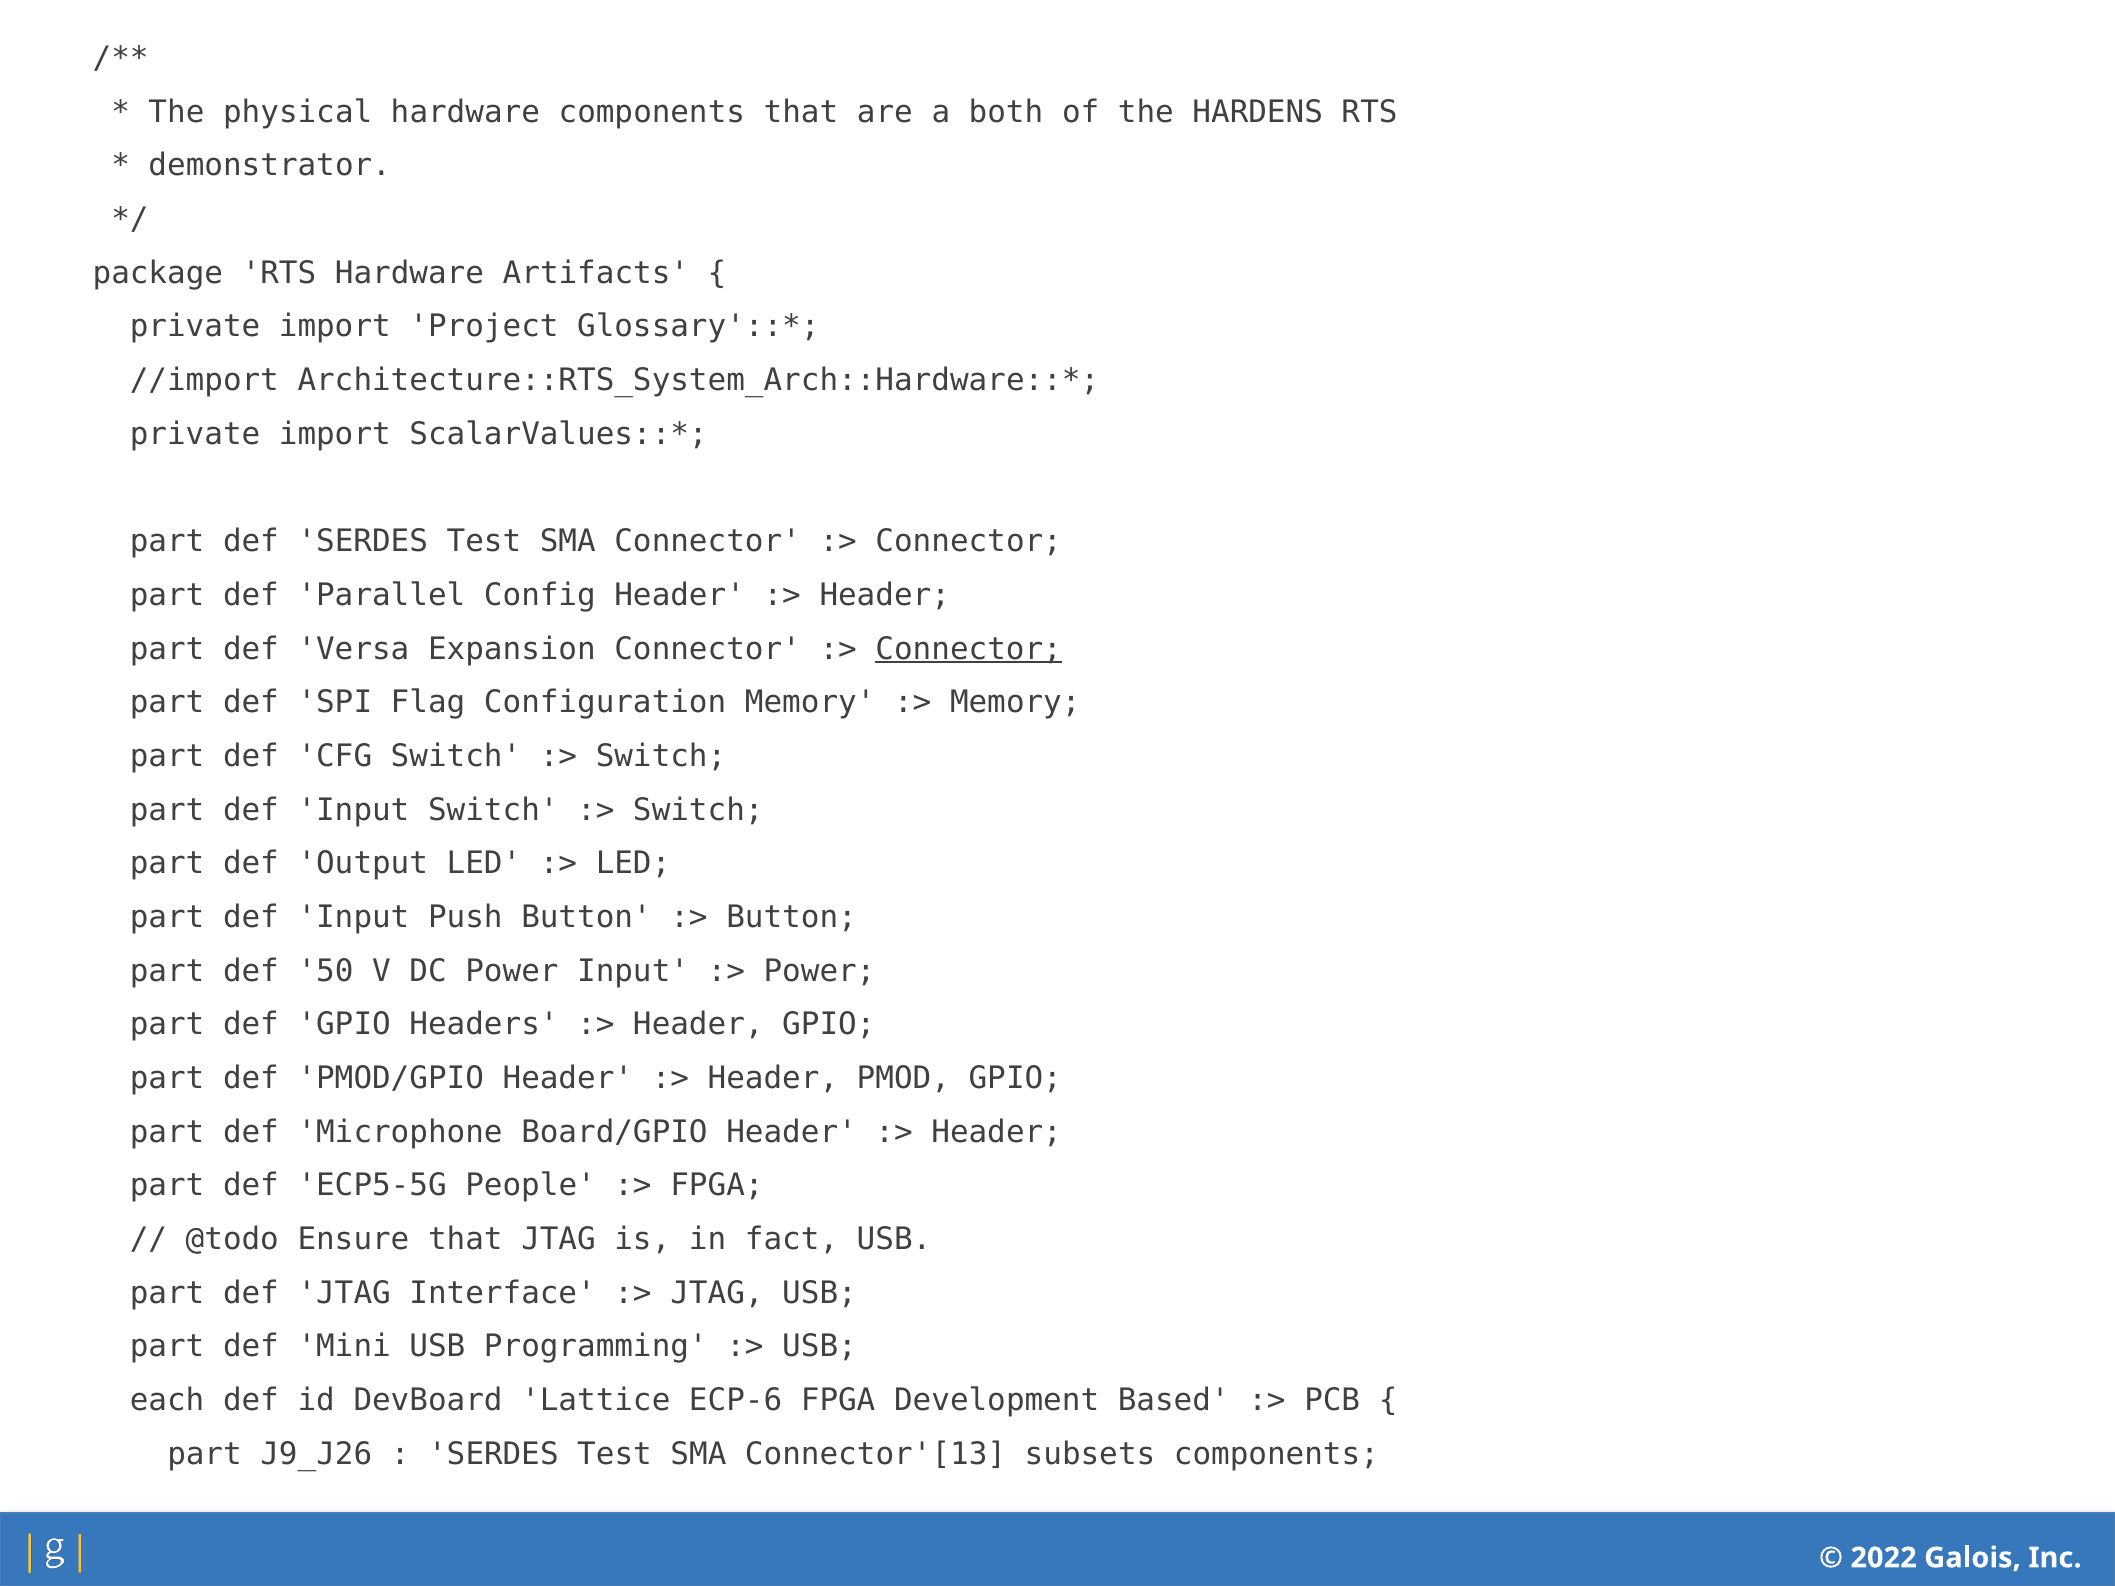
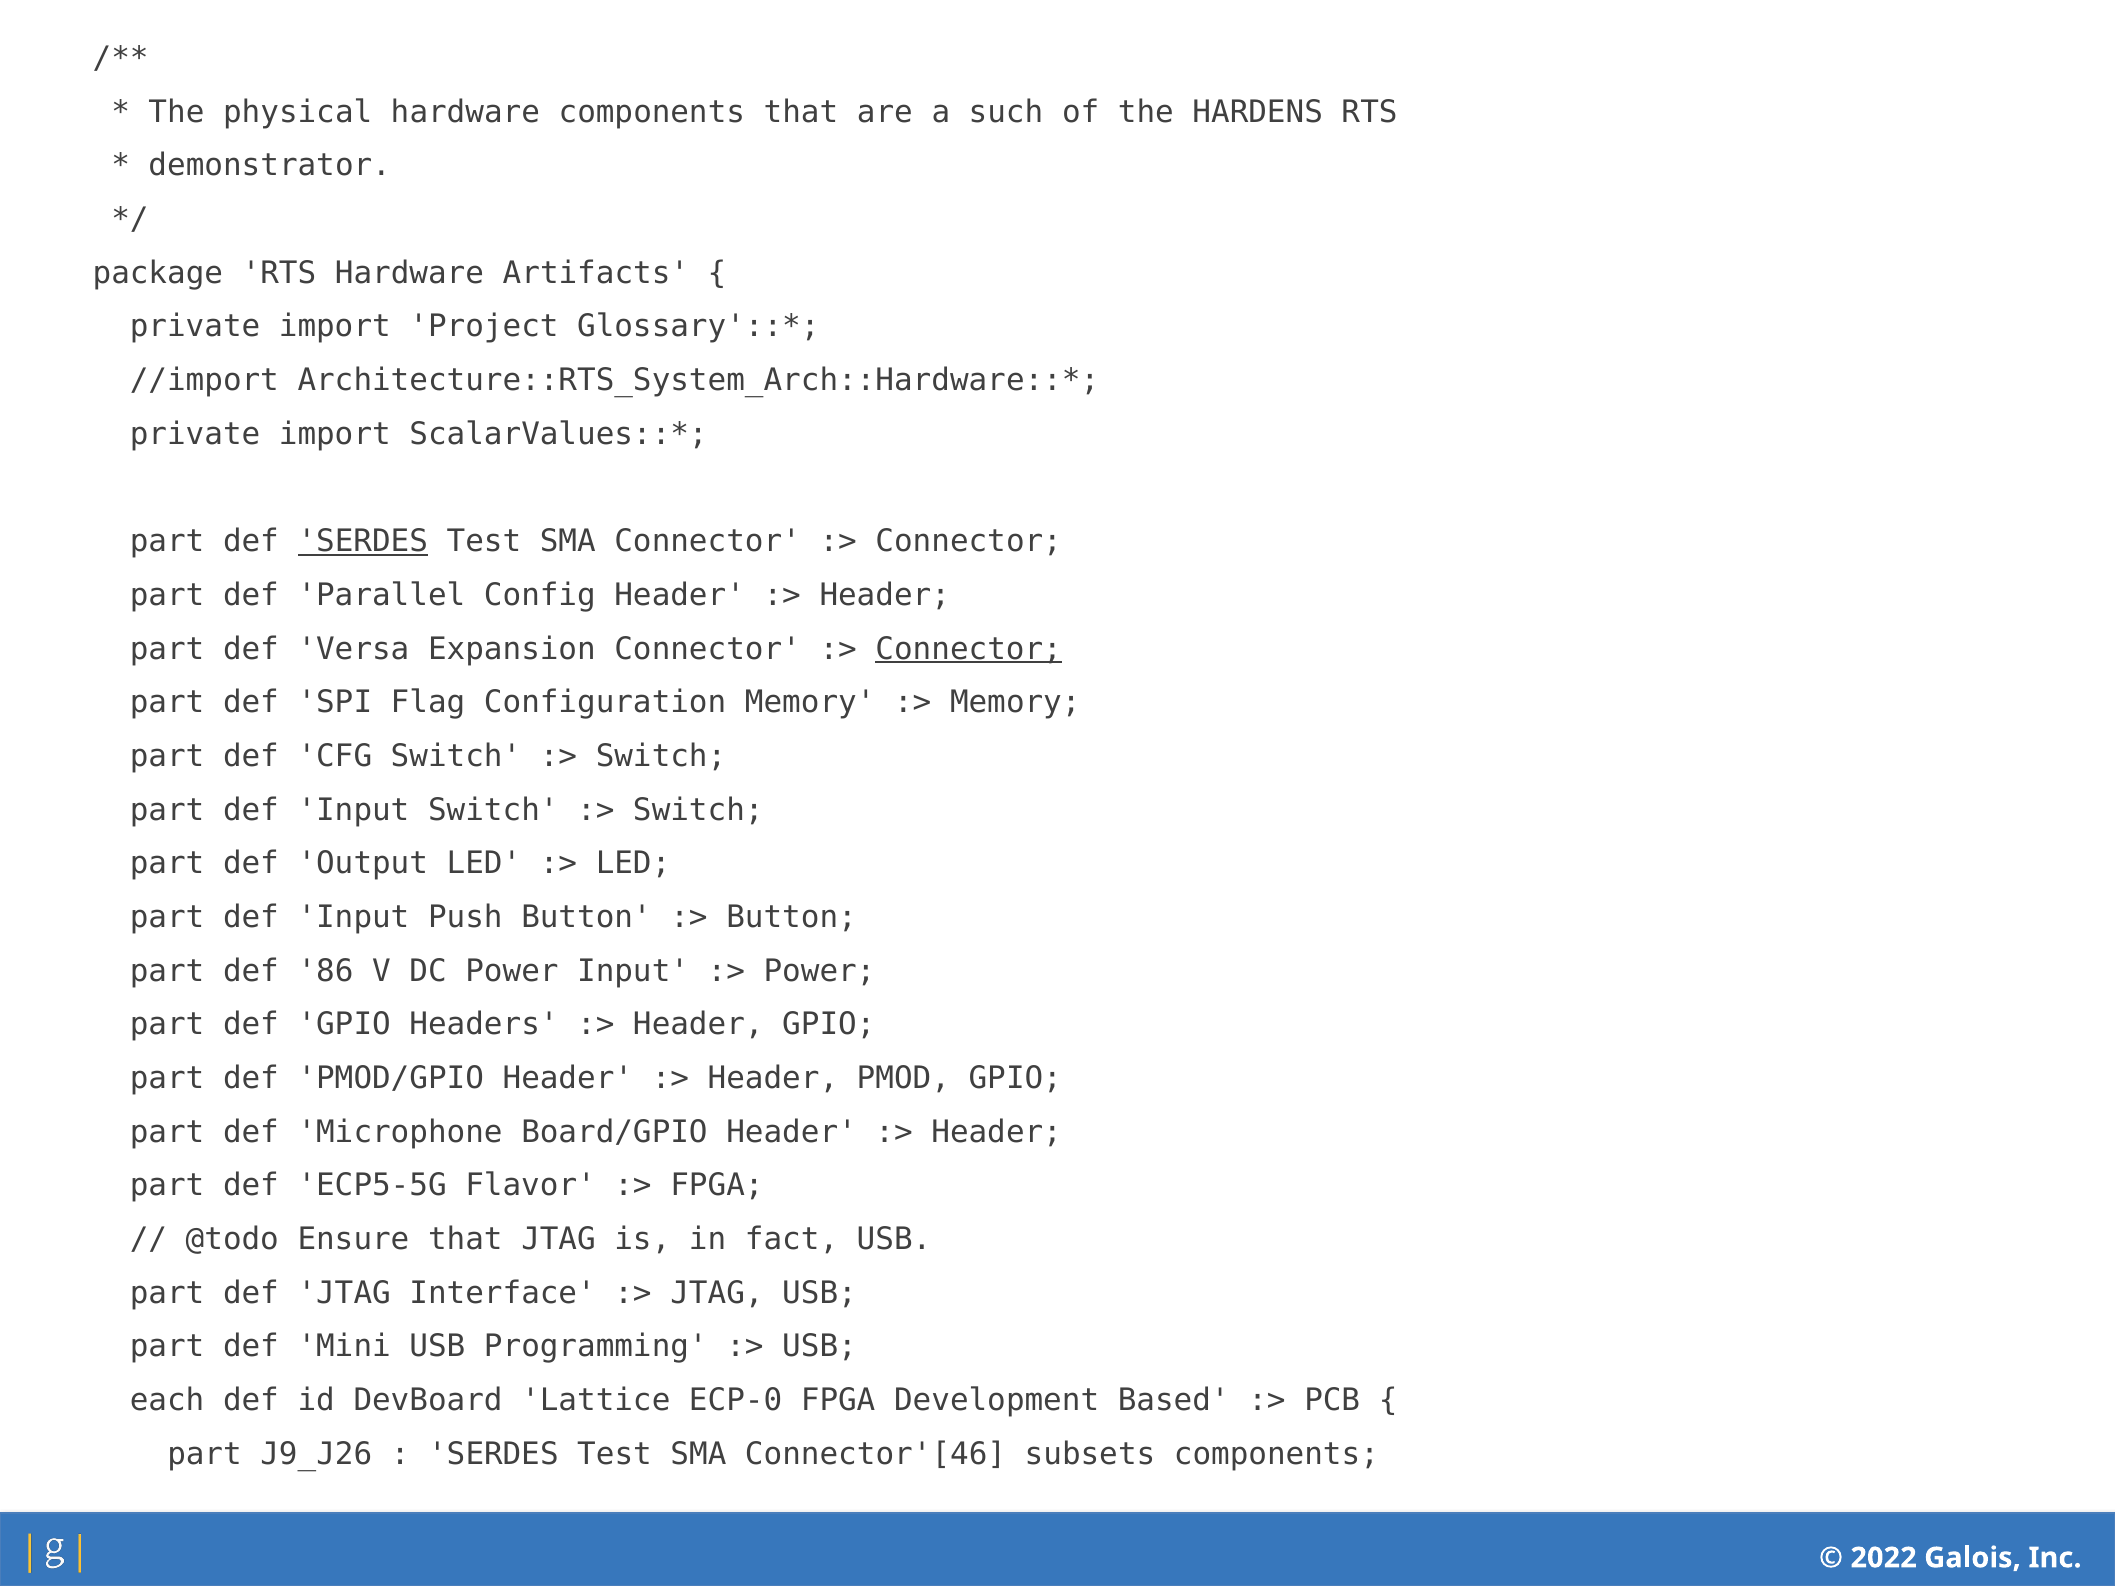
both: both -> such
SERDES at (363, 542) underline: none -> present
50: 50 -> 86
People: People -> Flavor
ECP-6: ECP-6 -> ECP-0
Connector'[13: Connector'[13 -> Connector'[46
